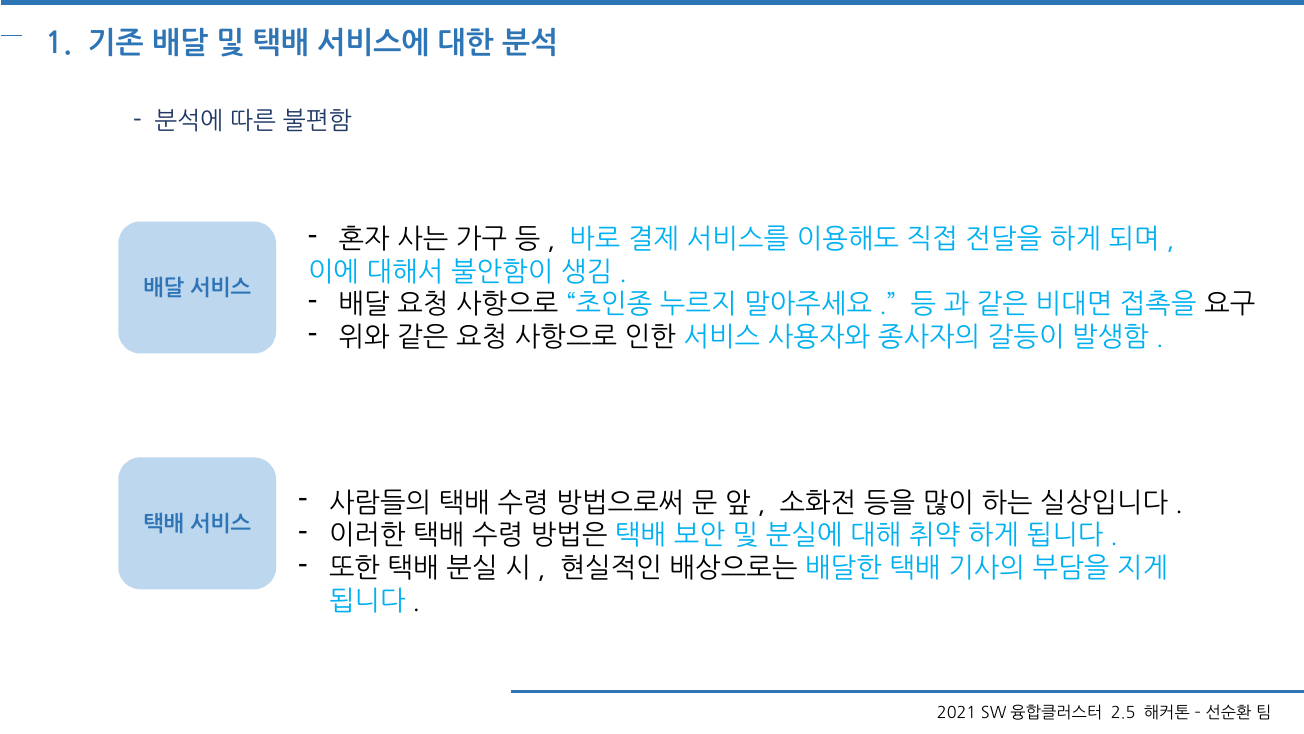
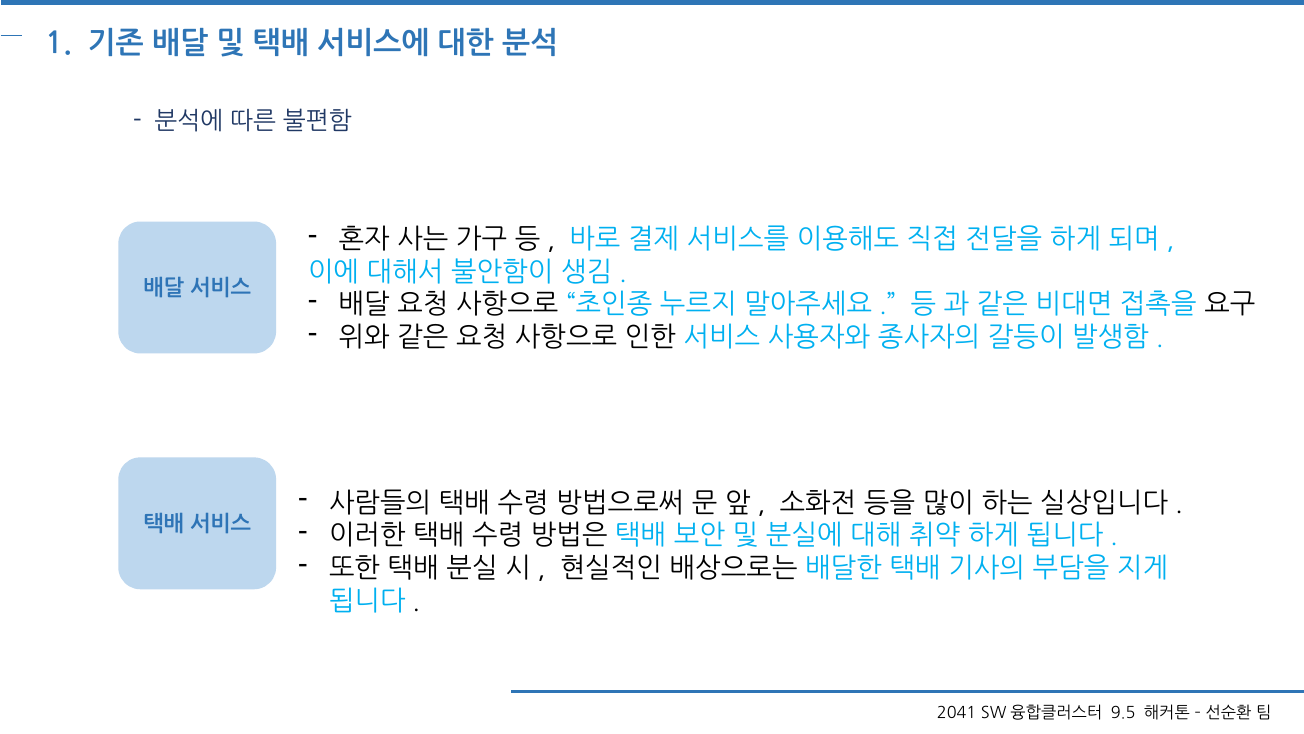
2021: 2021 -> 2041
2.5: 2.5 -> 9.5
